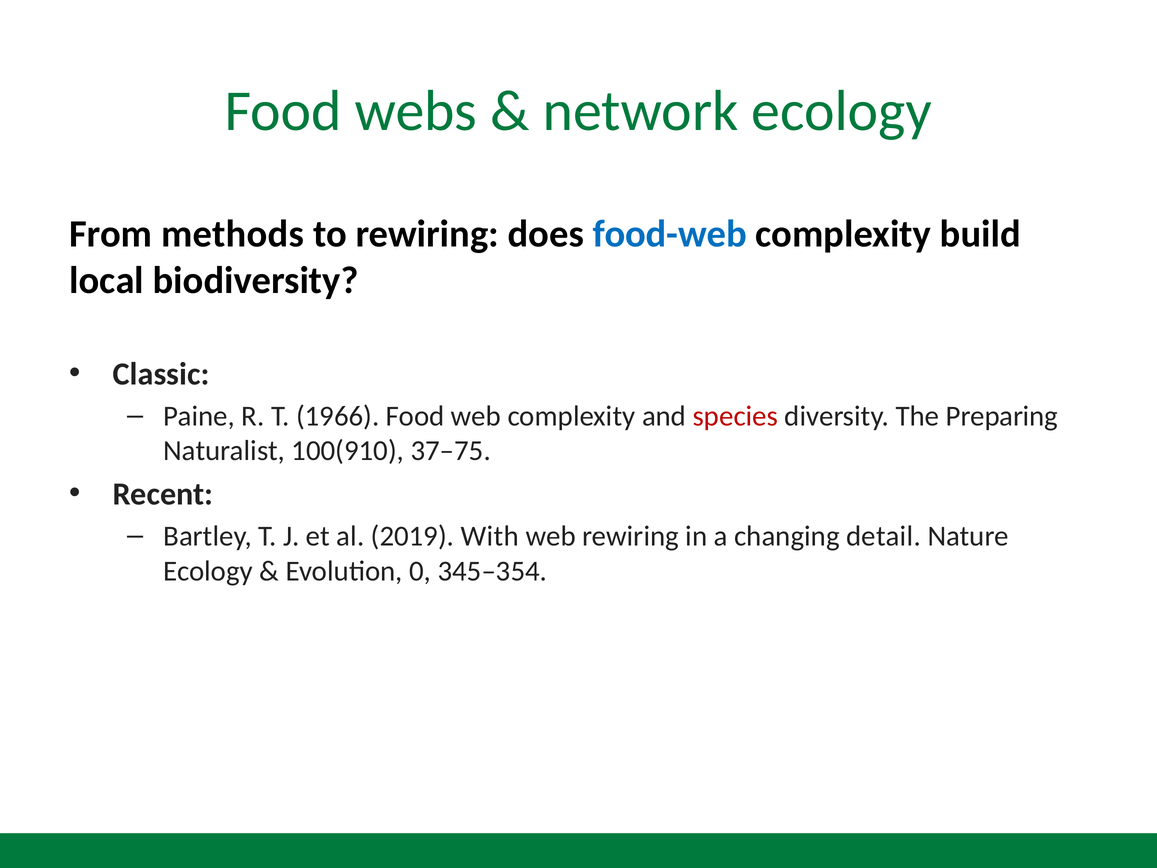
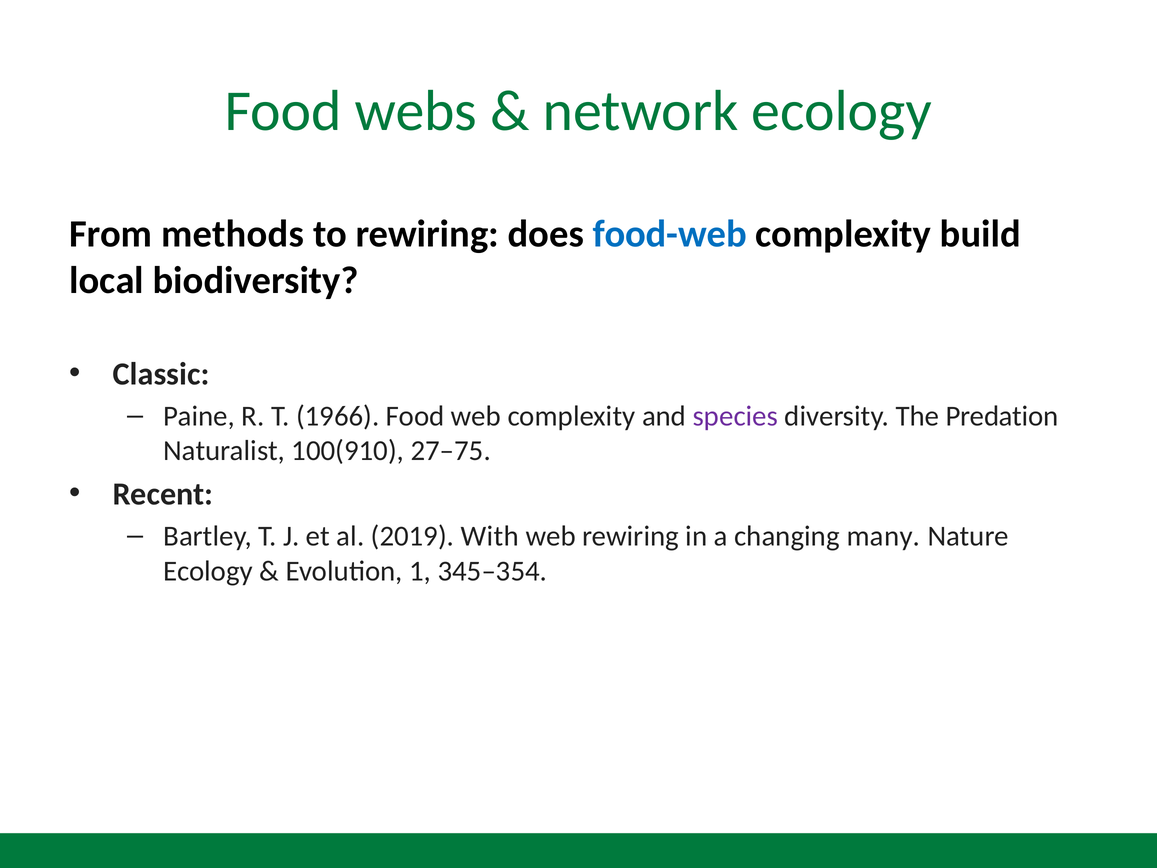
species colour: red -> purple
Preparing: Preparing -> Predation
37–75: 37–75 -> 27–75
detail: detail -> many
0: 0 -> 1
